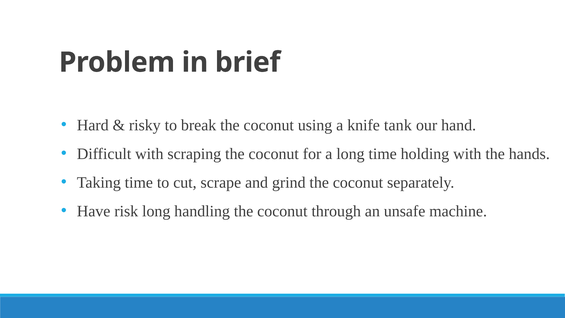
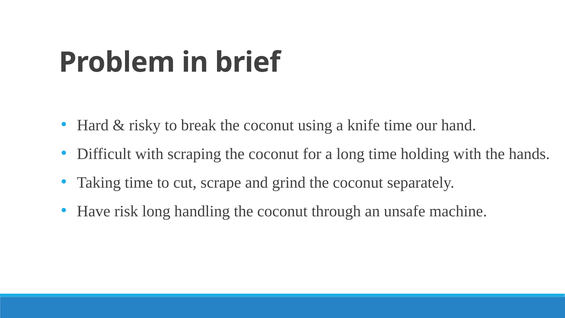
knife tank: tank -> time
